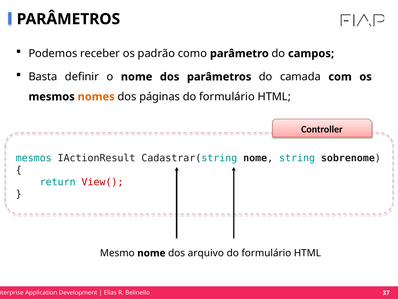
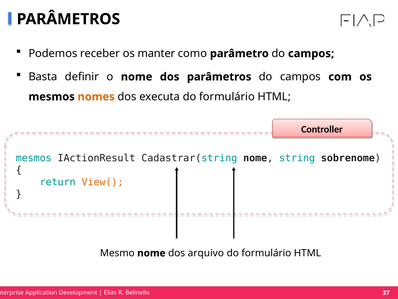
padrão: padrão -> manter
parâmetros do camada: camada -> campos
páginas: páginas -> executa
View( colour: red -> orange
